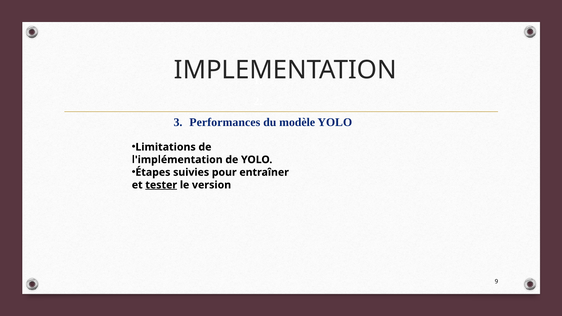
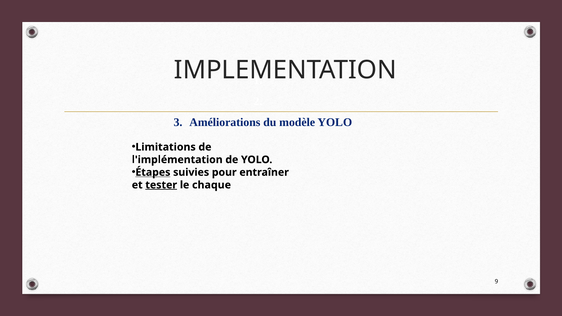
Performances: Performances -> Améliorations
Étapes underline: none -> present
version: version -> chaque
